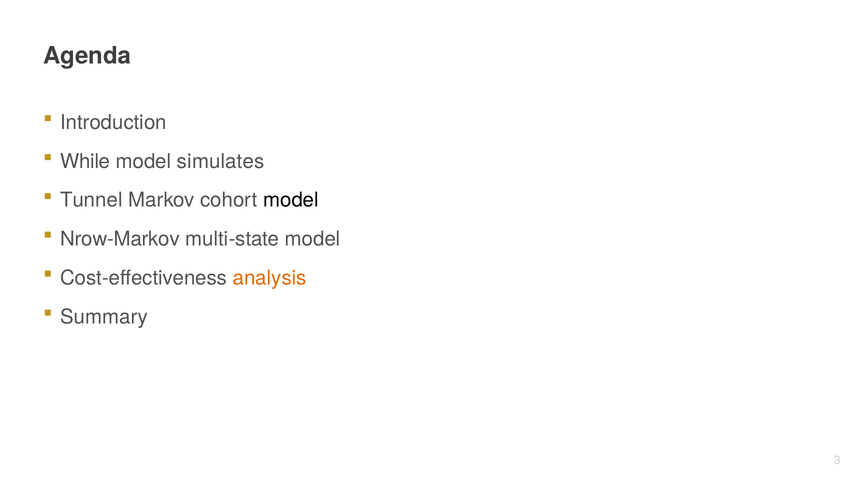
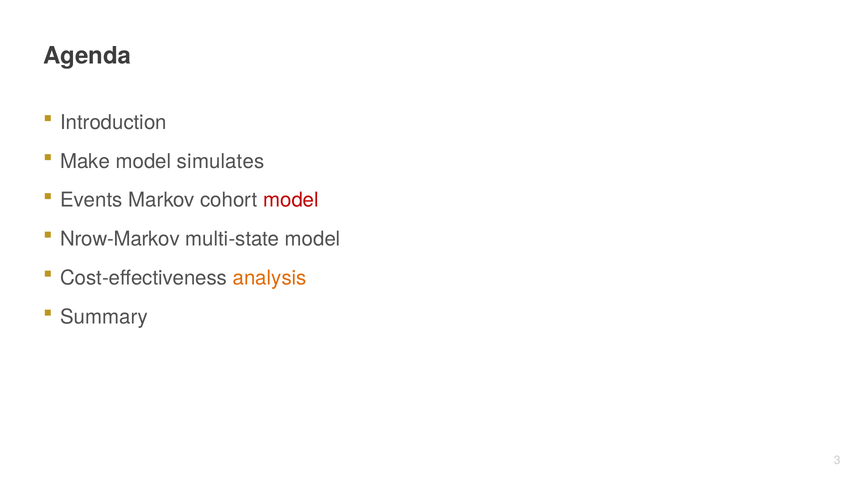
While: While -> Make
Tunnel: Tunnel -> Events
model at (291, 200) colour: black -> red
